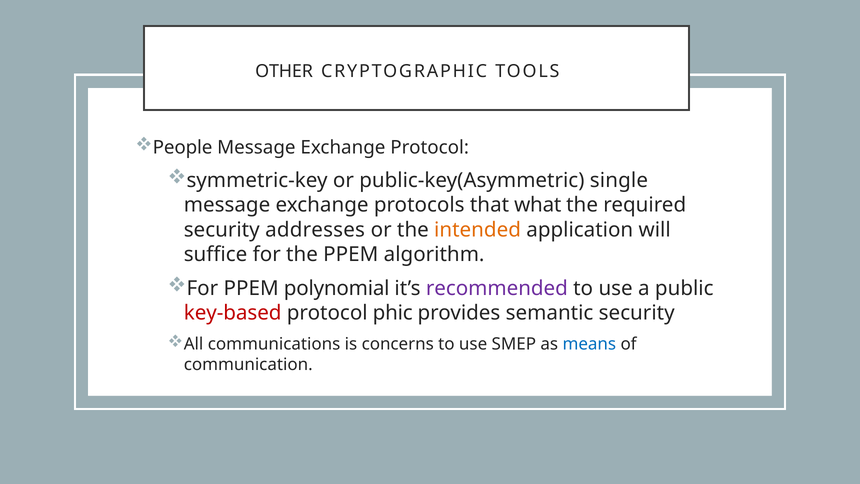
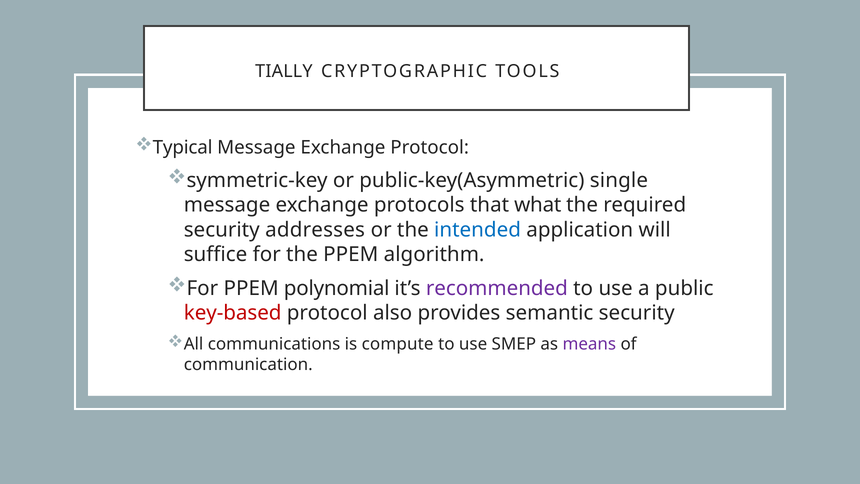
OTHER: OTHER -> TIALLY
People: People -> Typical
intended colour: orange -> blue
phic: phic -> also
concerns: concerns -> compute
means colour: blue -> purple
